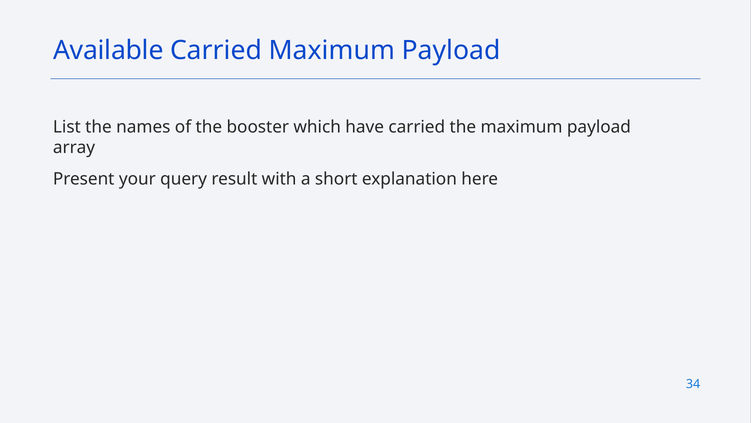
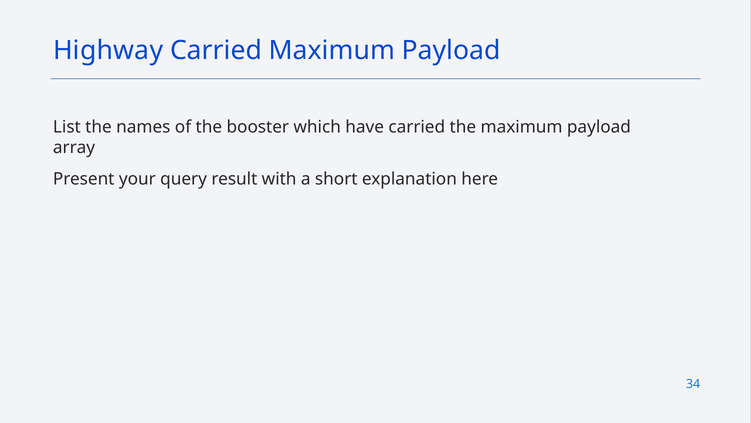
Available: Available -> Highway
